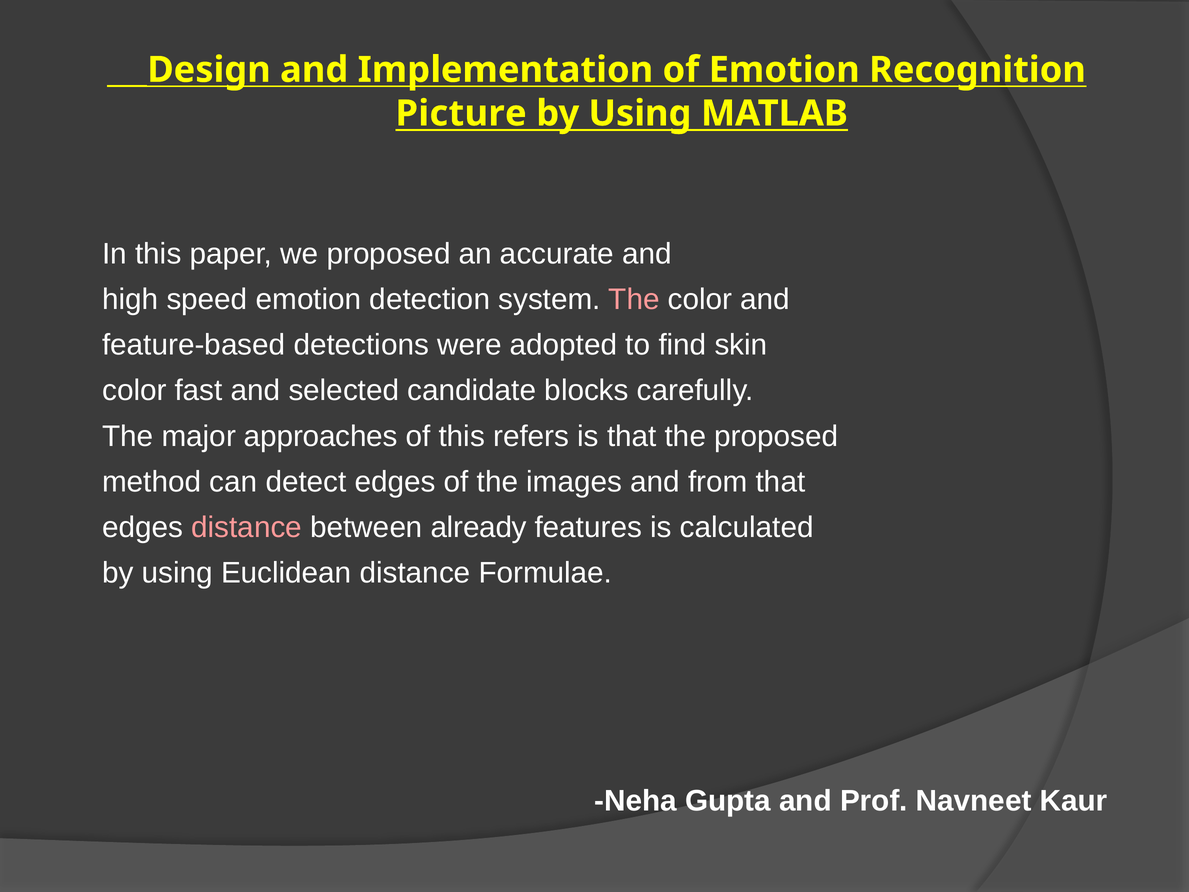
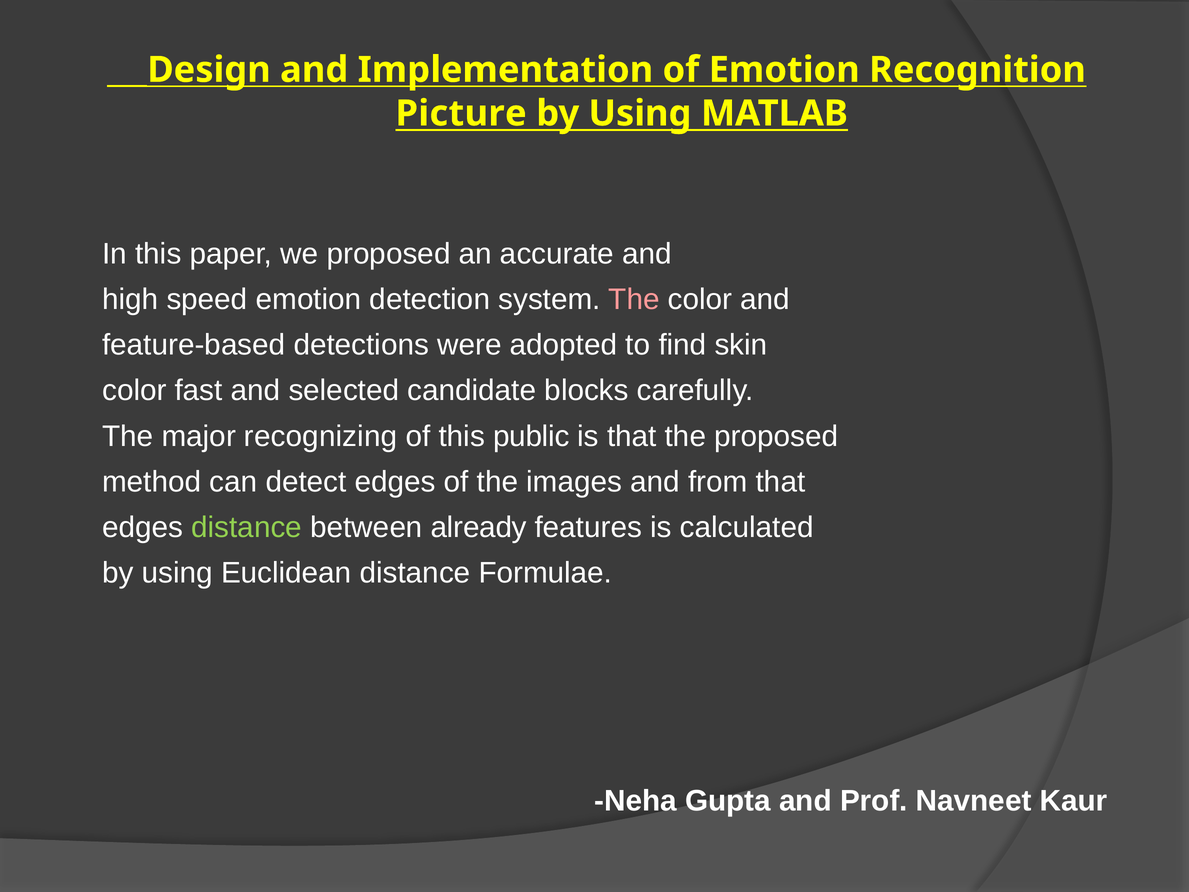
approaches: approaches -> recognizing
refers: refers -> public
distance at (247, 527) colour: pink -> light green
